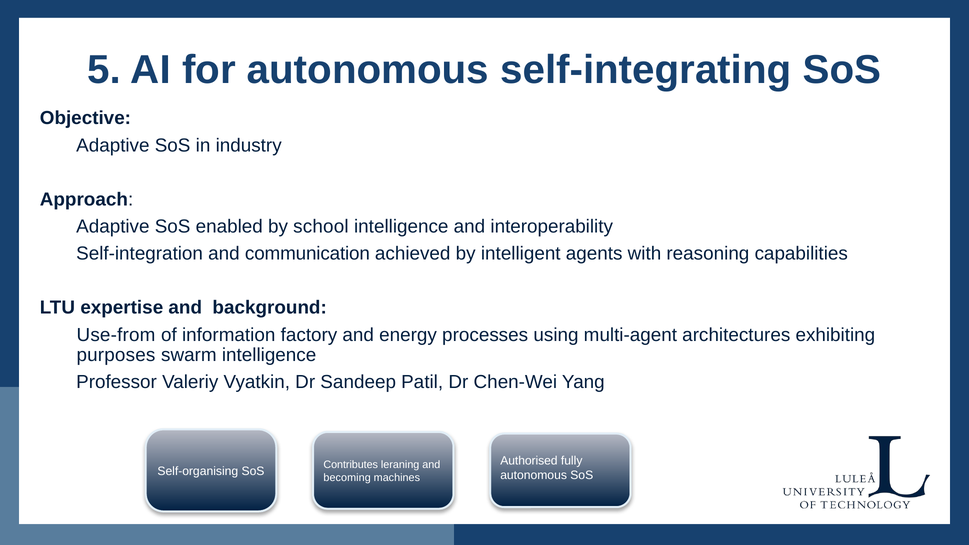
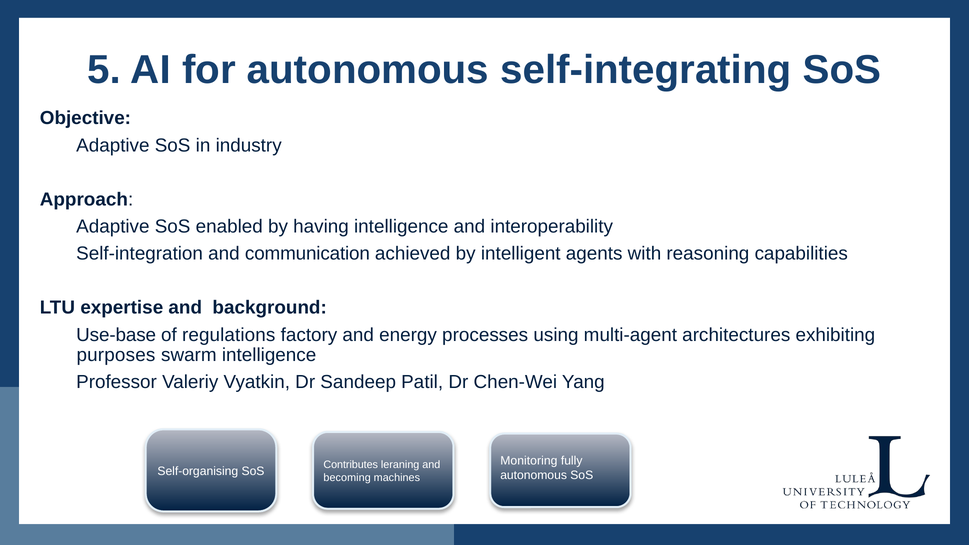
school: school -> having
Use-from: Use-from -> Use-base
information: information -> regulations
Authorised: Authorised -> Monitoring
